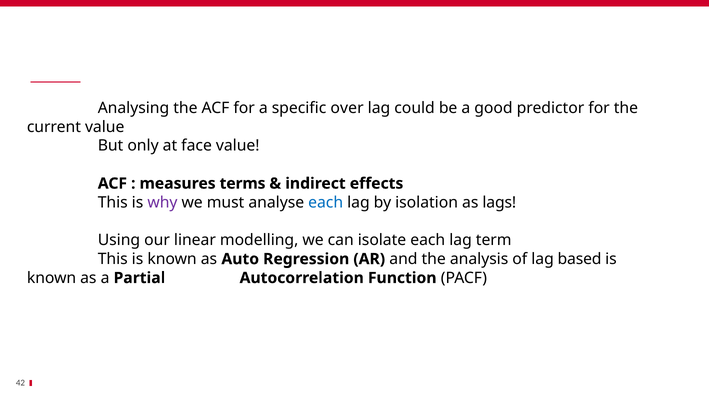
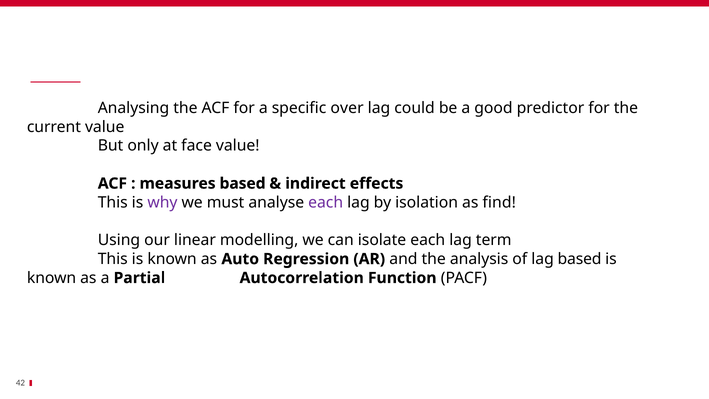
measures terms: terms -> based
each at (326, 203) colour: blue -> purple
lags: lags -> find
